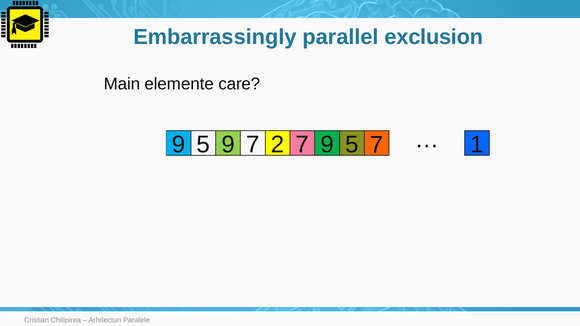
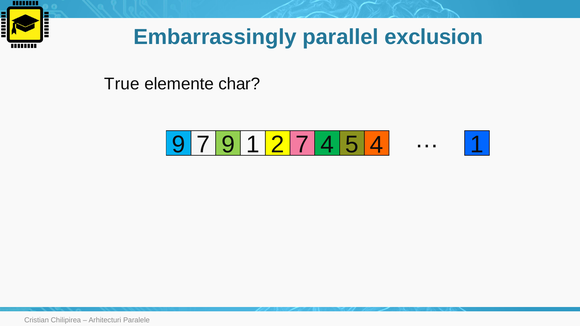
Main: Main -> True
care: care -> char
5 at (203, 145): 5 -> 7
9 7: 7 -> 1
7 9: 9 -> 4
5 7: 7 -> 4
